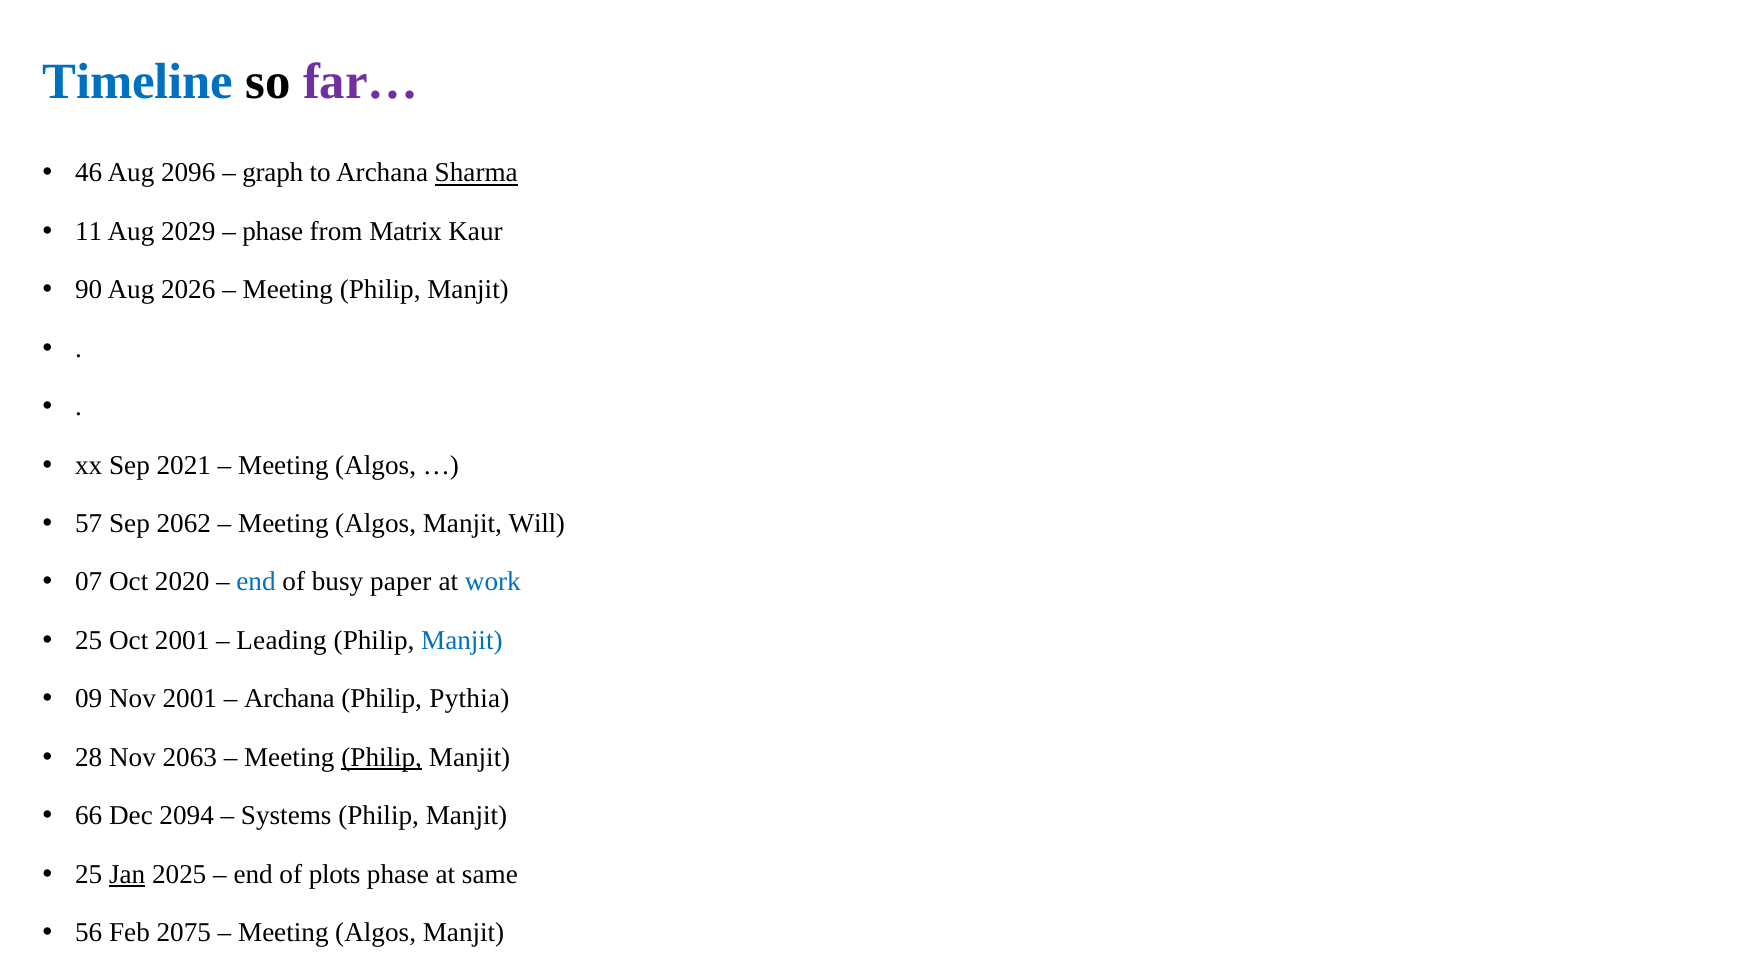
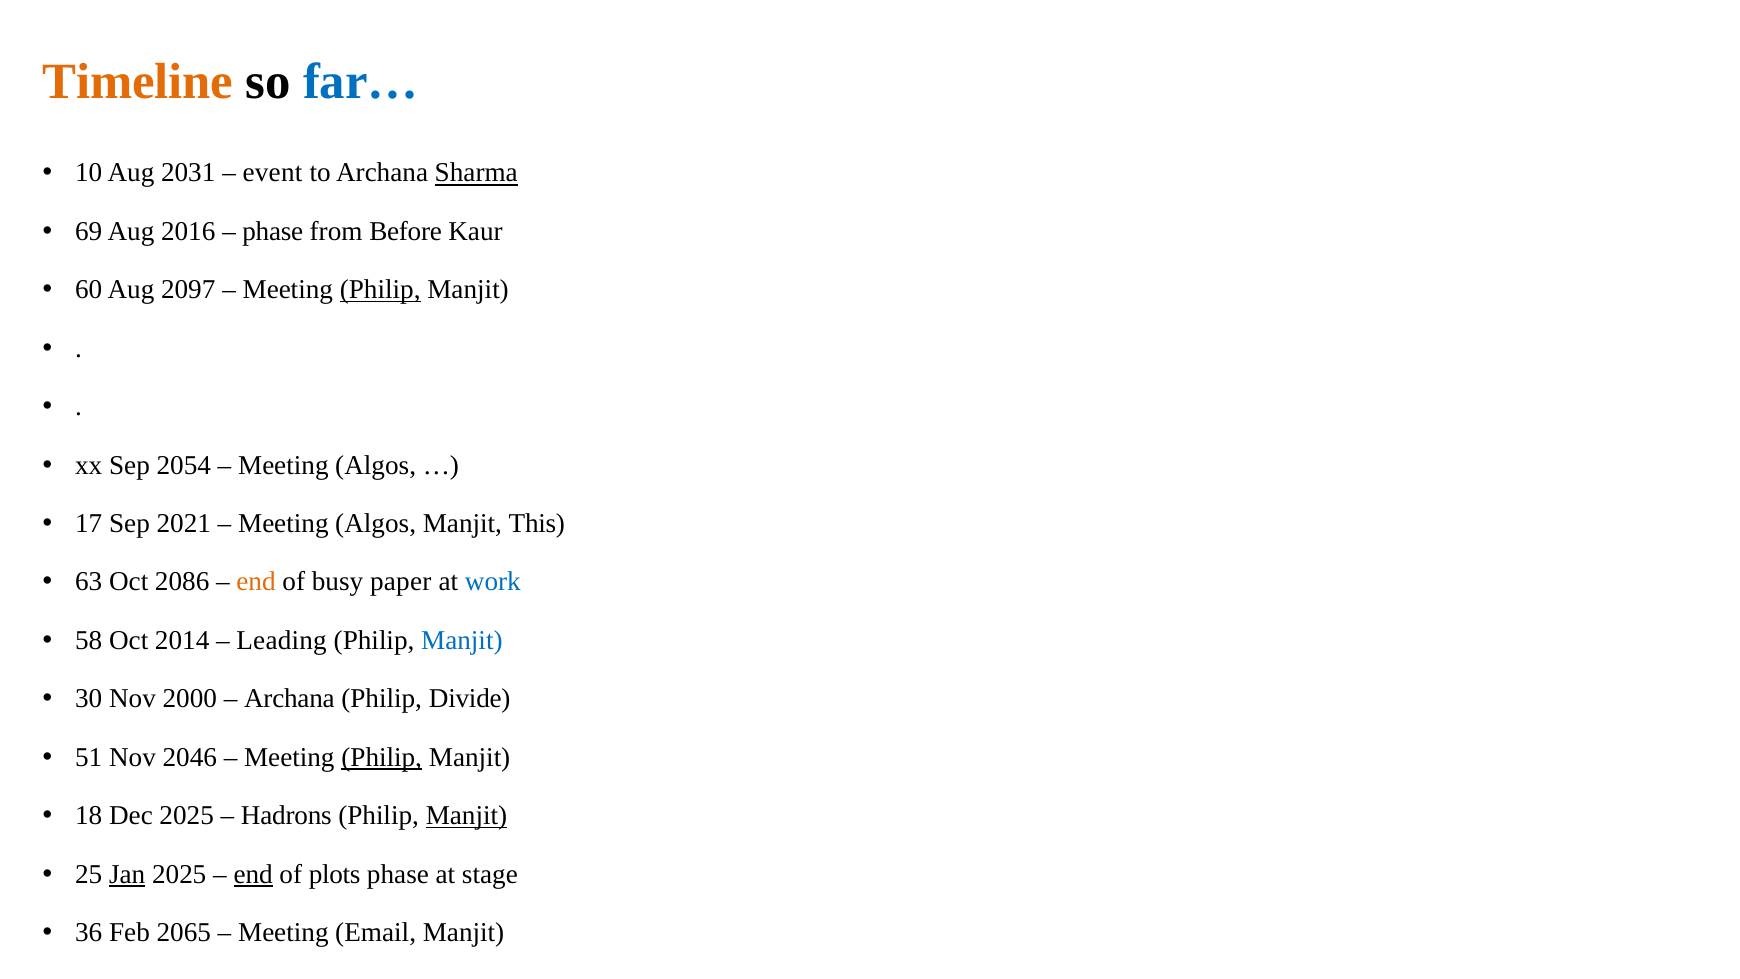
Timeline colour: blue -> orange
far… colour: purple -> blue
46: 46 -> 10
2096: 2096 -> 2031
graph: graph -> event
11: 11 -> 69
2029: 2029 -> 2016
Matrix: Matrix -> Before
90: 90 -> 60
2026: 2026 -> 2097
Philip at (380, 290) underline: none -> present
2021: 2021 -> 2054
57: 57 -> 17
2062: 2062 -> 2021
Will: Will -> This
07: 07 -> 63
2020: 2020 -> 2086
end at (256, 582) colour: blue -> orange
25 at (89, 640): 25 -> 58
Oct 2001: 2001 -> 2014
09: 09 -> 30
Nov 2001: 2001 -> 2000
Pythia: Pythia -> Divide
28: 28 -> 51
2063: 2063 -> 2046
66: 66 -> 18
Dec 2094: 2094 -> 2025
Systems: Systems -> Hadrons
Manjit at (466, 816) underline: none -> present
end at (253, 874) underline: none -> present
same: same -> stage
56: 56 -> 36
2075: 2075 -> 2065
Algos at (376, 932): Algos -> Email
